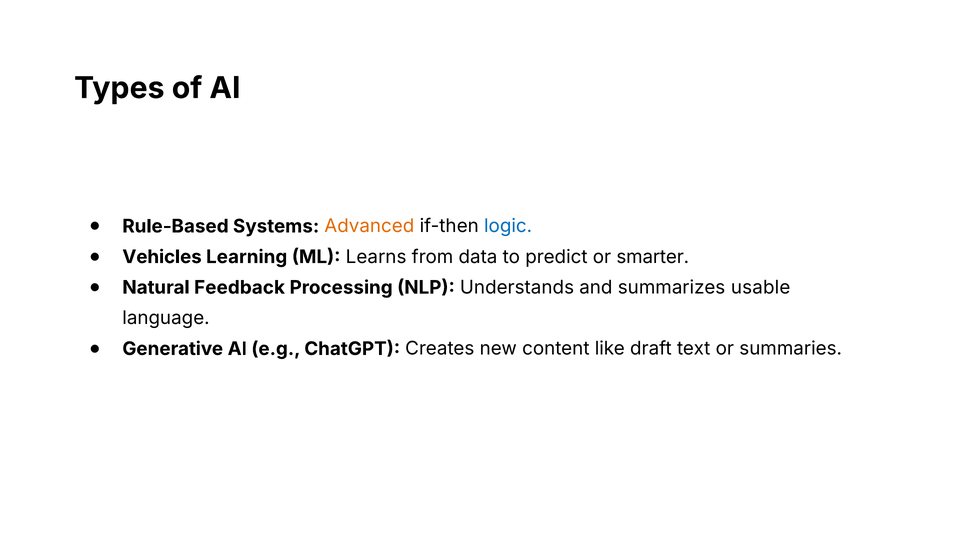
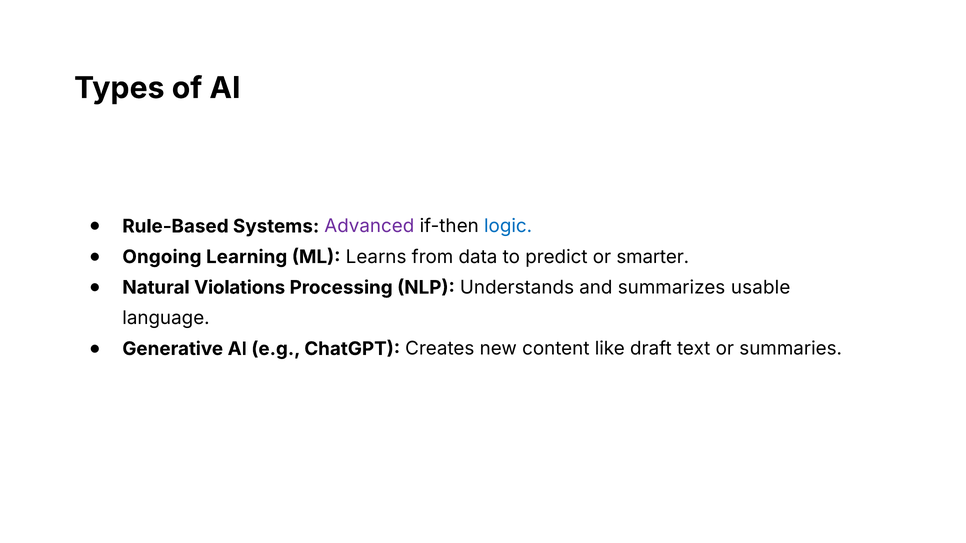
Advanced colour: orange -> purple
Vehicles: Vehicles -> Ongoing
Feedback: Feedback -> Violations
